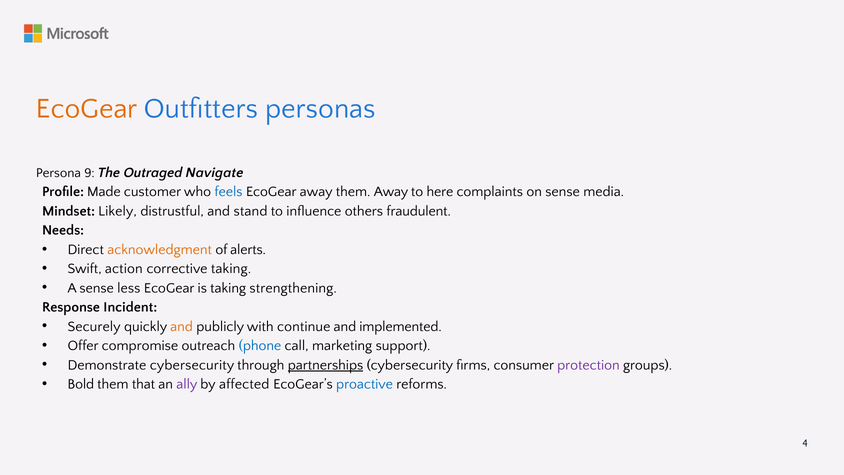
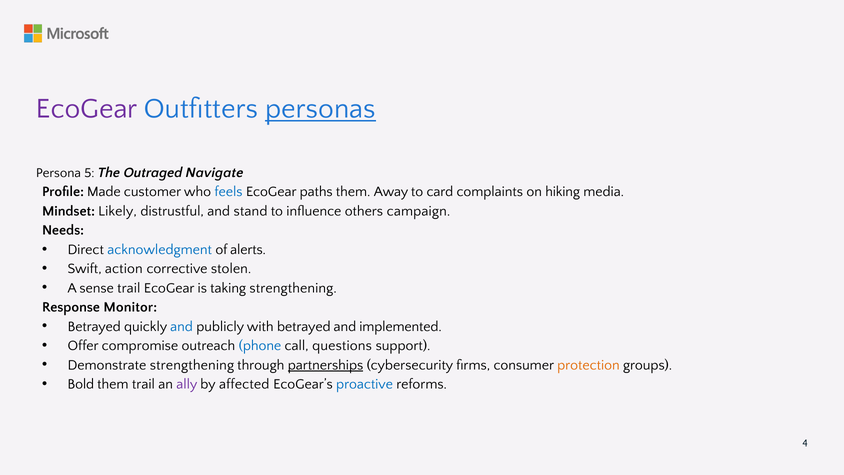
EcoGear at (87, 108) colour: orange -> purple
personas underline: none -> present
9: 9 -> 5
EcoGear away: away -> paths
here: here -> card
on sense: sense -> hiking
fraudulent: fraudulent -> campaign
acknowledgment colour: orange -> blue
corrective taking: taking -> stolen
sense less: less -> trail
Incident: Incident -> Monitor
Securely at (94, 326): Securely -> Betrayed
and at (182, 326) colour: orange -> blue
with continue: continue -> betrayed
marketing: marketing -> questions
Demonstrate cybersecurity: cybersecurity -> strengthening
protection colour: purple -> orange
them that: that -> trail
